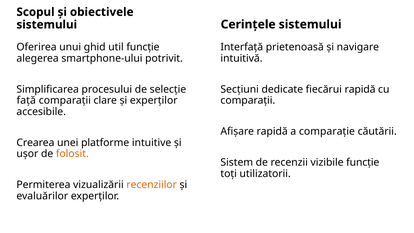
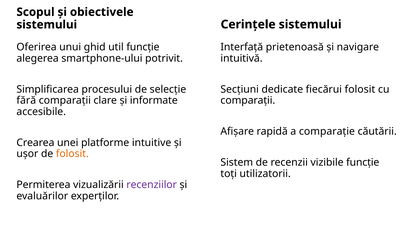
fiecărui rapidă: rapidă -> folosit
față: față -> fără
și experților: experților -> informate
recenziilor colour: orange -> purple
